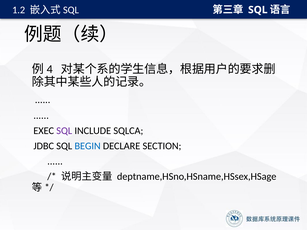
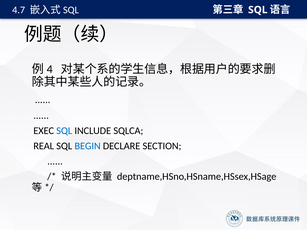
1.2: 1.2 -> 4.7
SQL at (64, 131) colour: purple -> blue
JDBC: JDBC -> REAL
